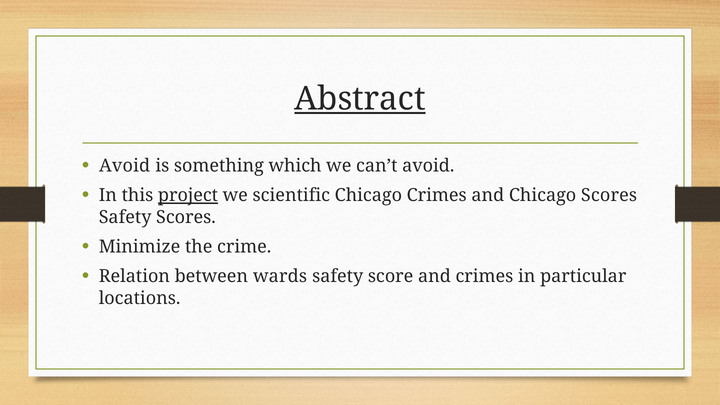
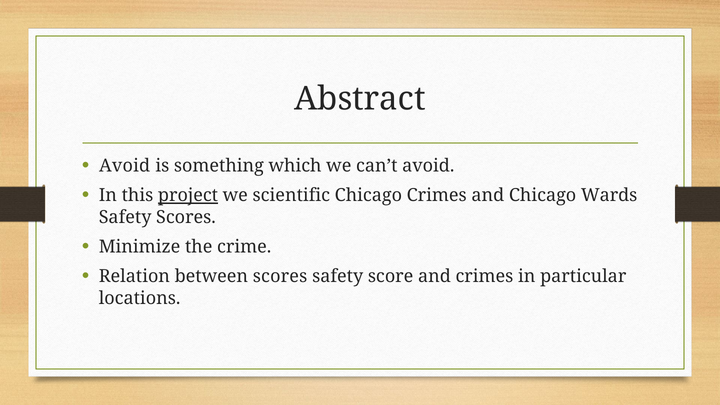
Abstract underline: present -> none
Chicago Scores: Scores -> Wards
between wards: wards -> scores
